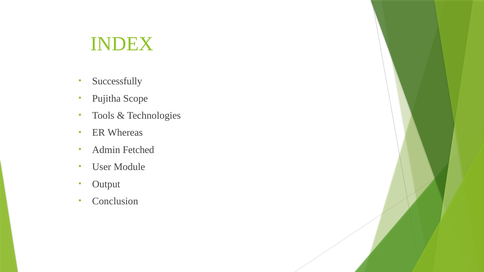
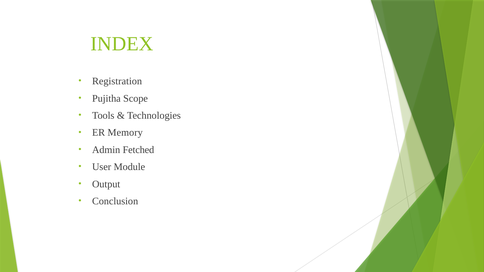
Successfully: Successfully -> Registration
Whereas: Whereas -> Memory
